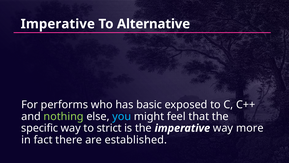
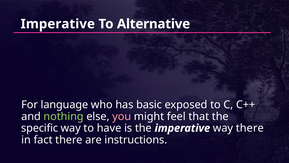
performs: performs -> language
you colour: light blue -> pink
strict: strict -> have
way more: more -> there
established: established -> instructions
